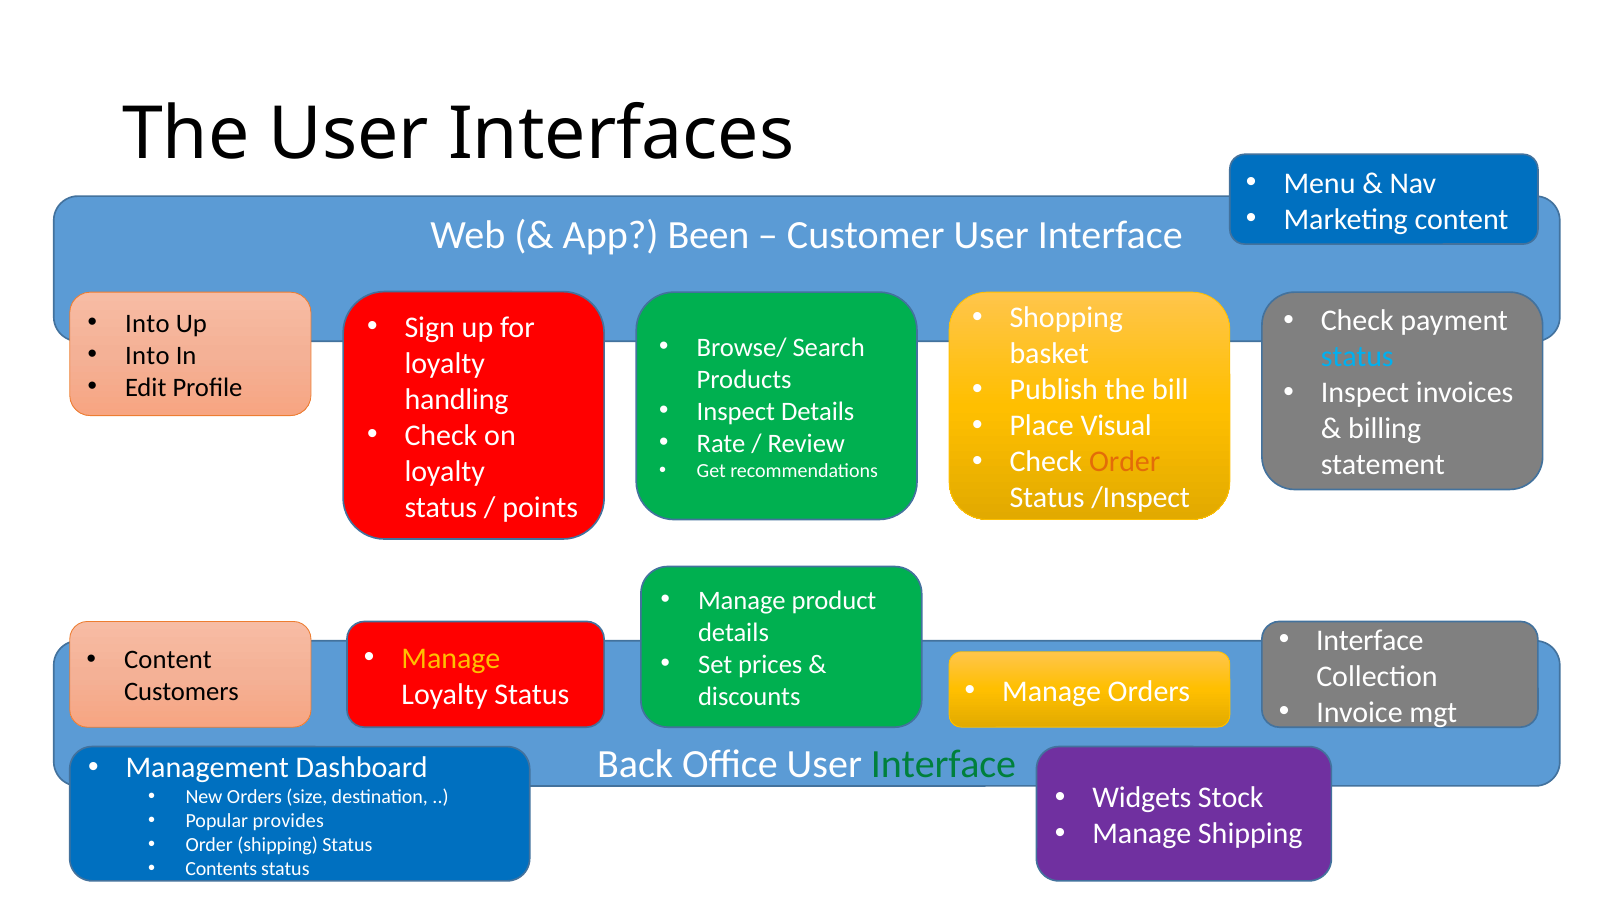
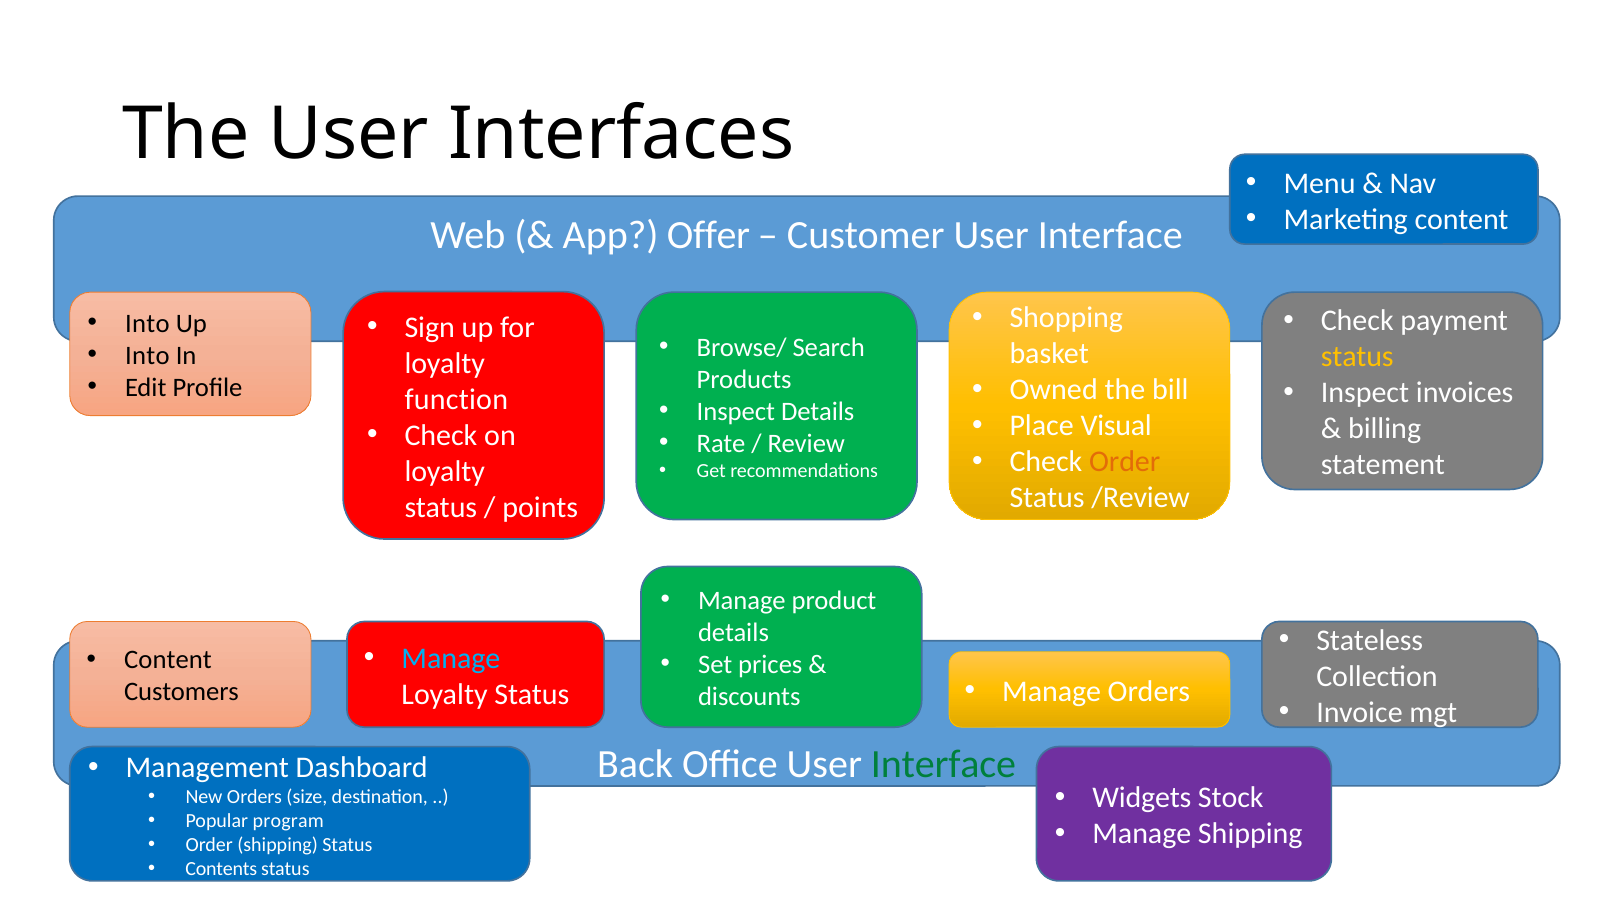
Been: Been -> Offer
status at (1357, 357) colour: light blue -> yellow
Publish: Publish -> Owned
handling: handling -> function
/Inspect: /Inspect -> /Review
Interface at (1370, 641): Interface -> Stateless
Manage at (451, 659) colour: yellow -> light blue
provides: provides -> program
